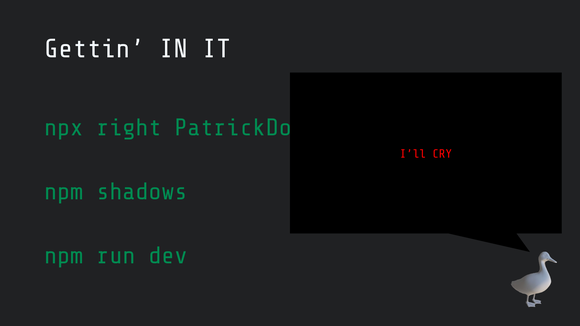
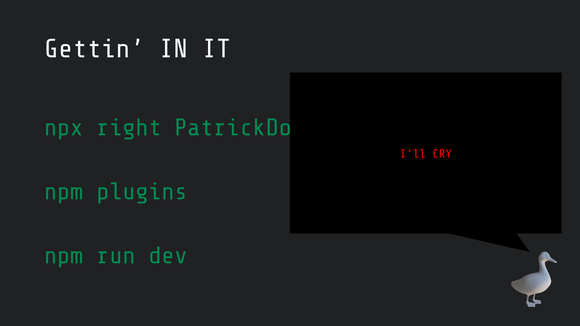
shadows: shadows -> plugins
